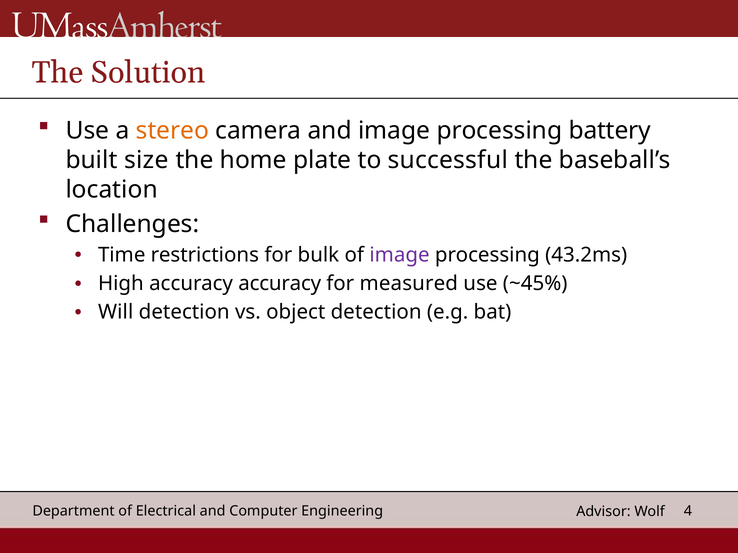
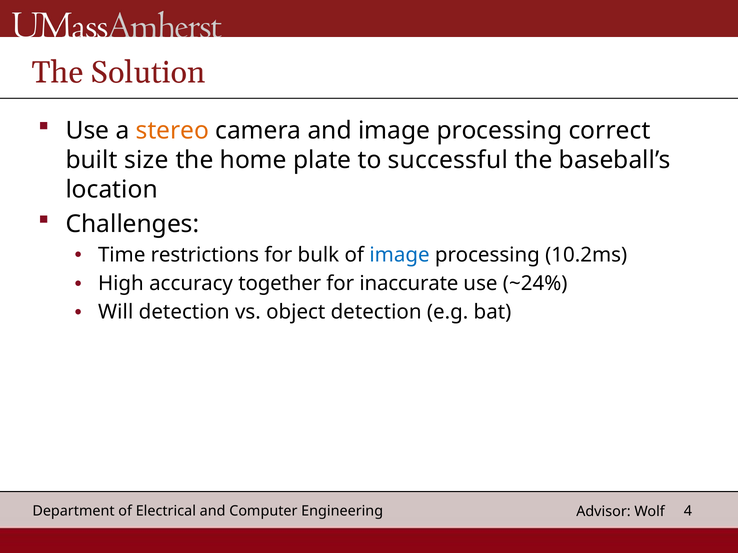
battery: battery -> correct
image at (400, 255) colour: purple -> blue
43.2ms: 43.2ms -> 10.2ms
accuracy accuracy: accuracy -> together
measured: measured -> inaccurate
~45%: ~45% -> ~24%
